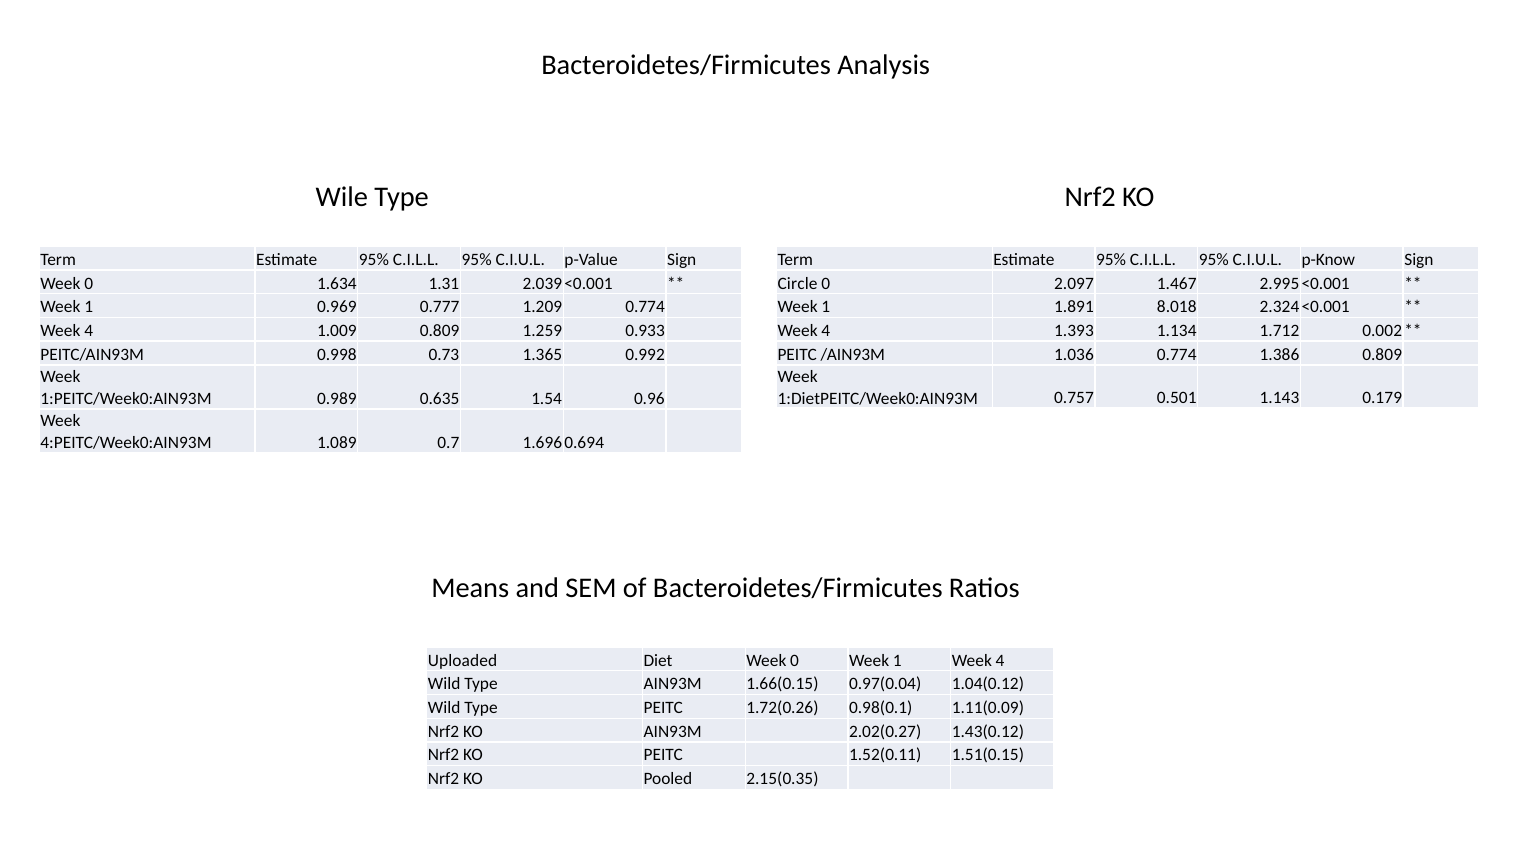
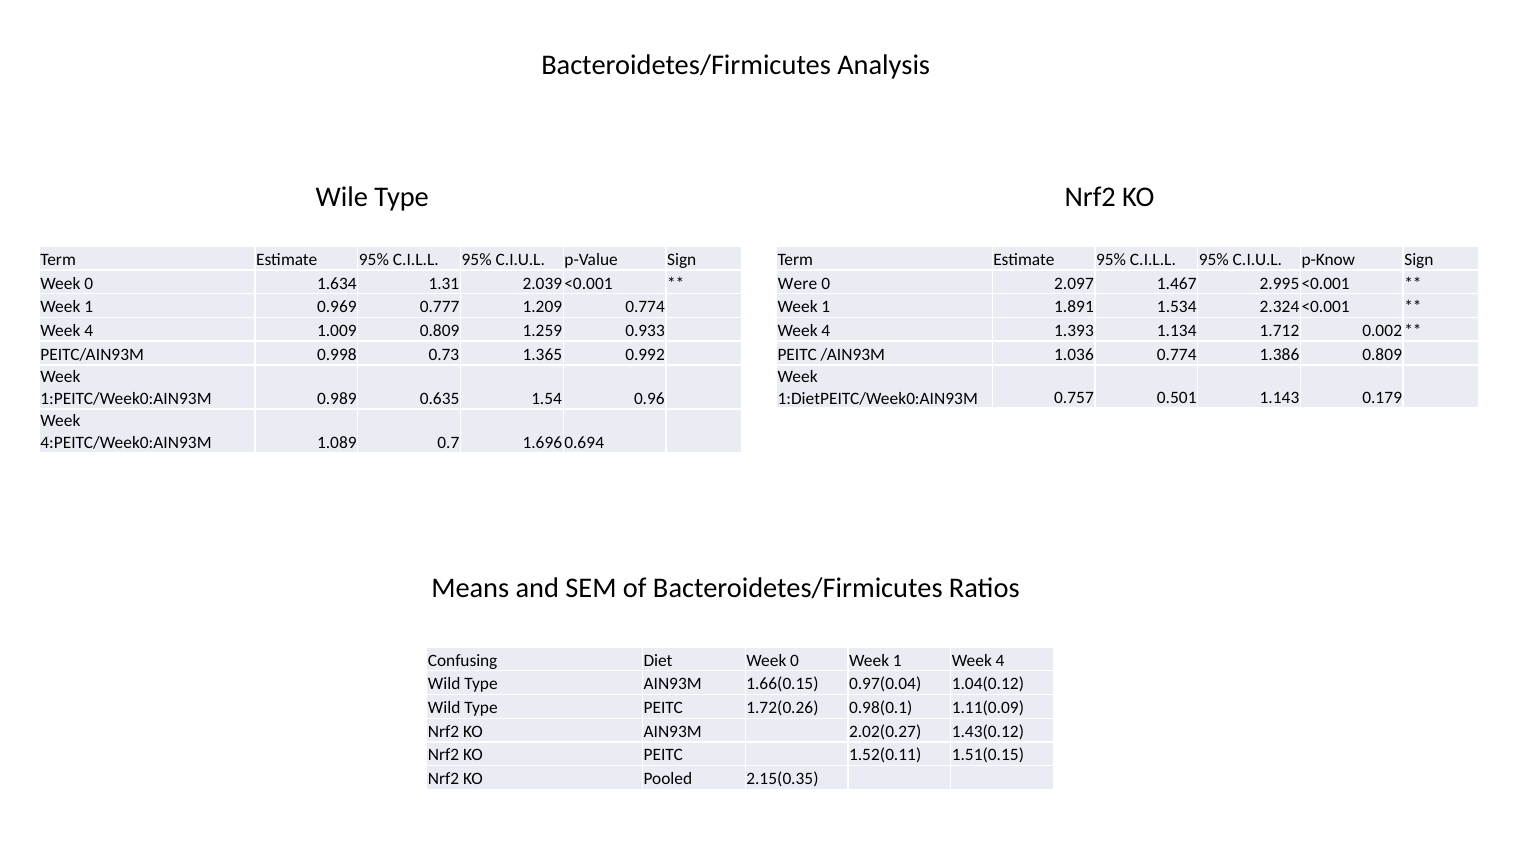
Circle: Circle -> Were
8.018: 8.018 -> 1.534
Uploaded: Uploaded -> Confusing
